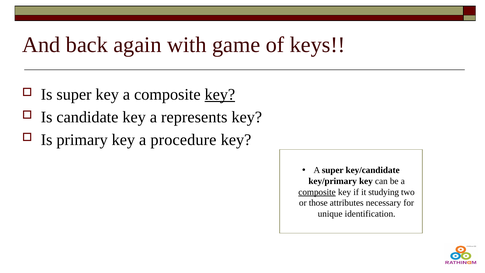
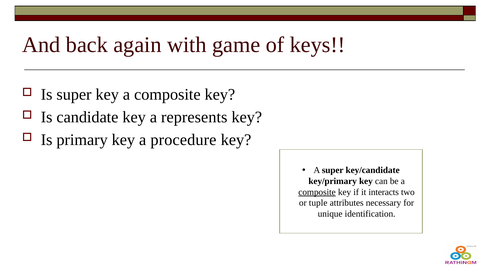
key at (220, 94) underline: present -> none
studying: studying -> interacts
those: those -> tuple
